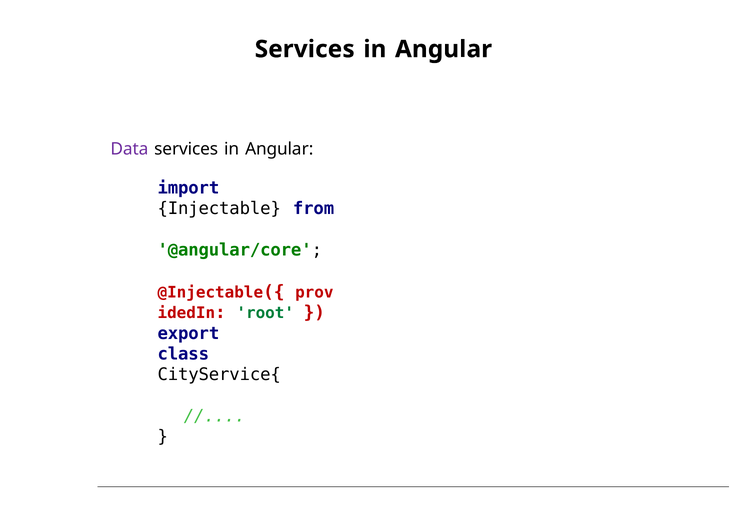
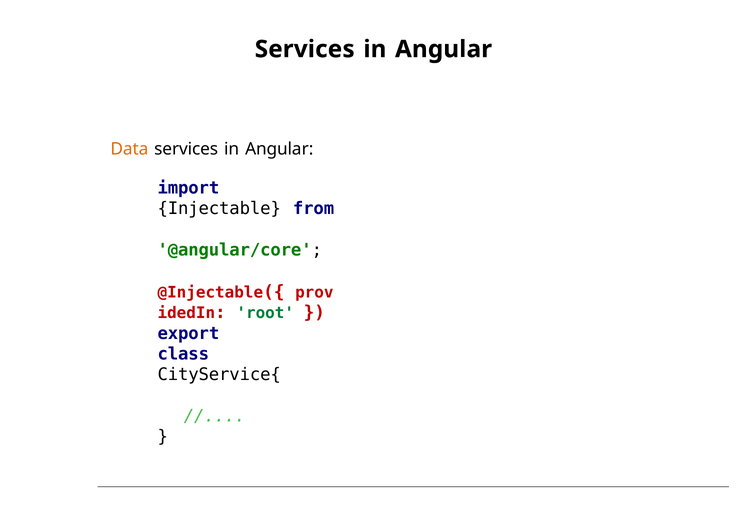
Data colour: purple -> orange
